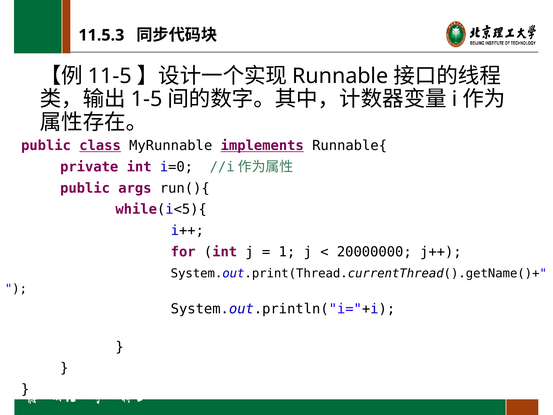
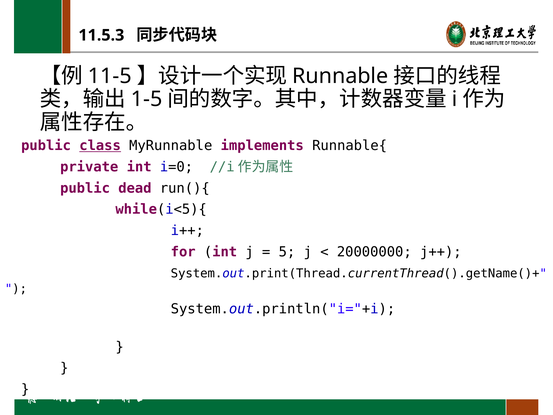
implements underline: present -> none
args: args -> dead
1: 1 -> 5
